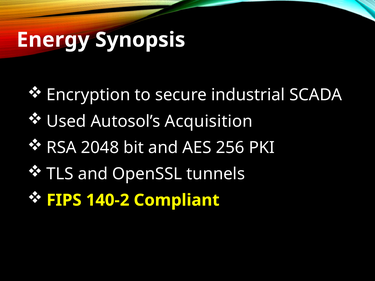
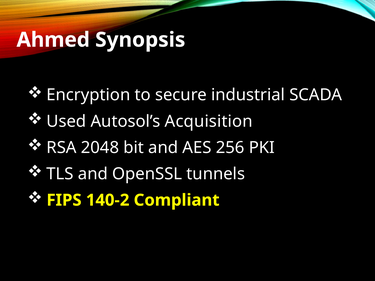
Energy: Energy -> Ahmed
